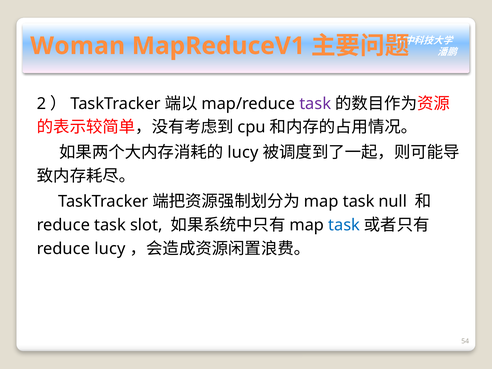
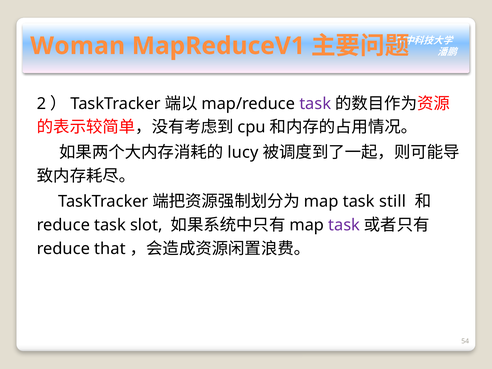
null: null -> still
task at (344, 225) colour: blue -> purple
reduce lucy: lucy -> that
